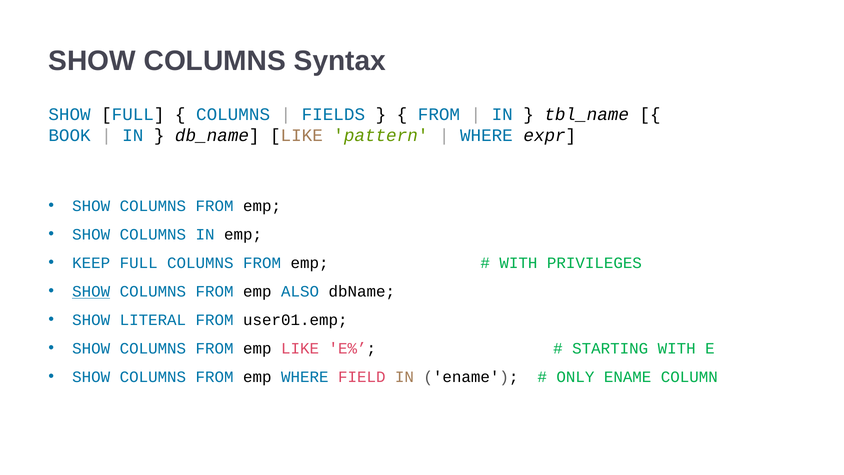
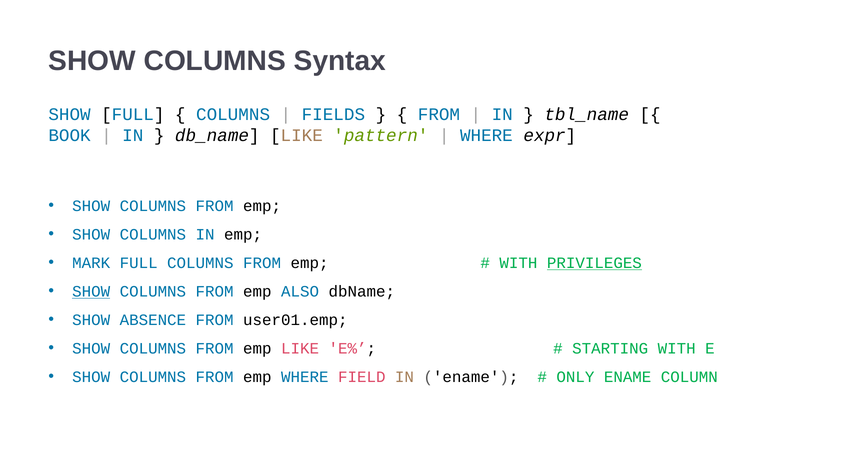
KEEP: KEEP -> MARK
PRIVILEGES underline: none -> present
LITERAL: LITERAL -> ABSENCE
